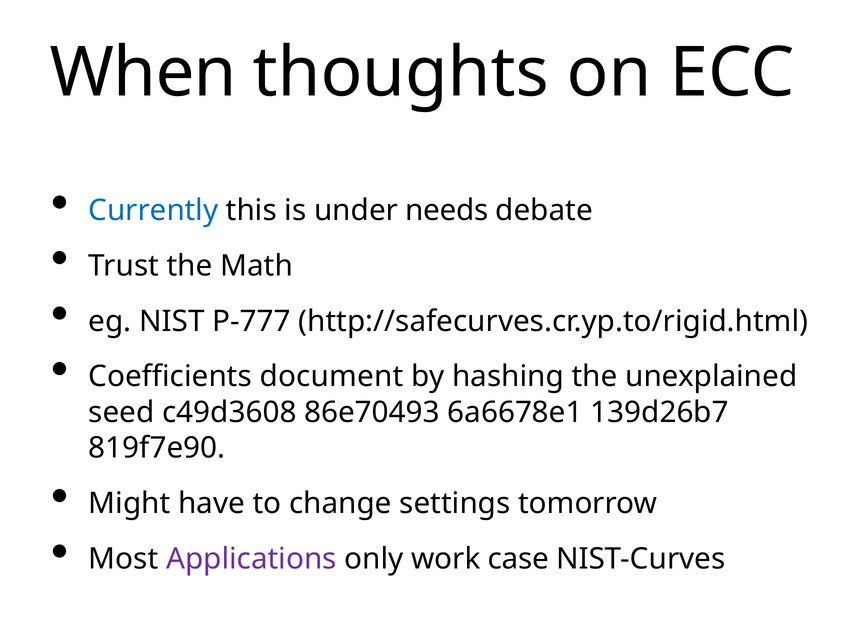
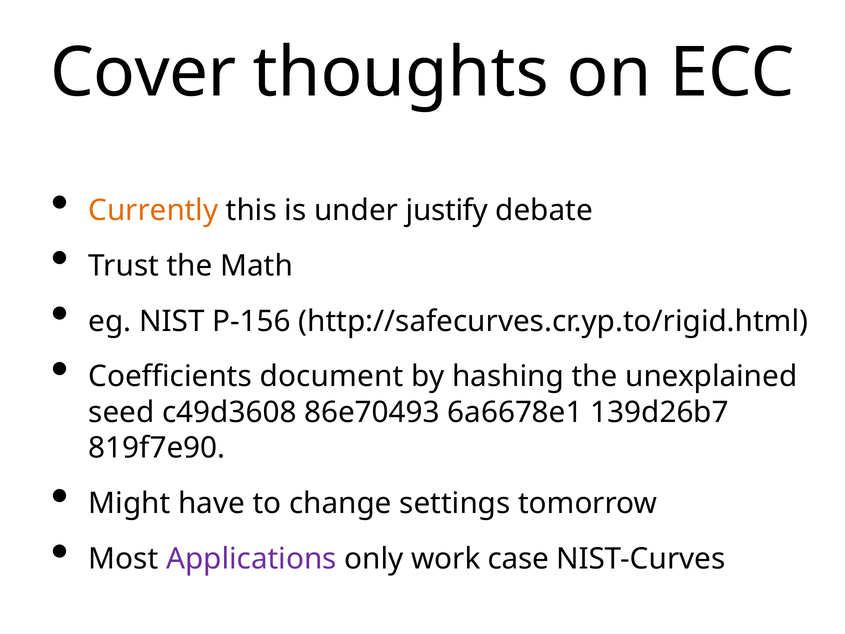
When: When -> Cover
Currently colour: blue -> orange
needs: needs -> justify
P-777: P-777 -> P-156
